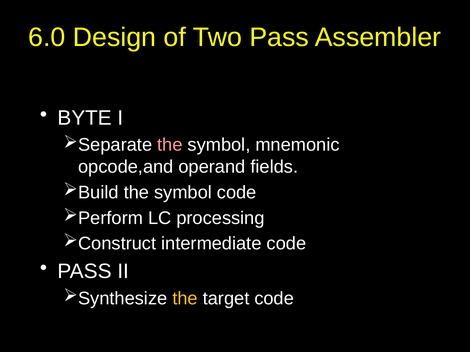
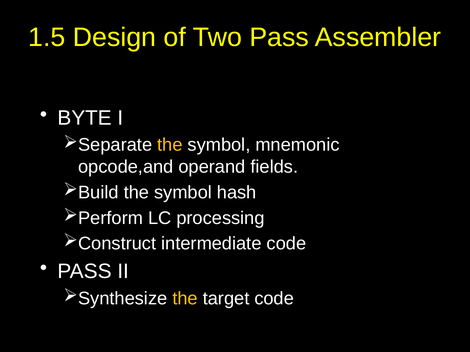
6.0: 6.0 -> 1.5
the at (170, 145) colour: pink -> yellow
symbol code: code -> hash
